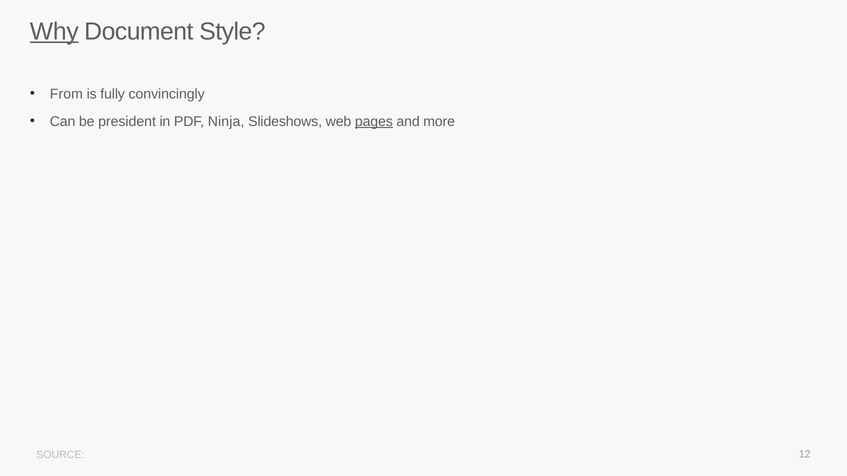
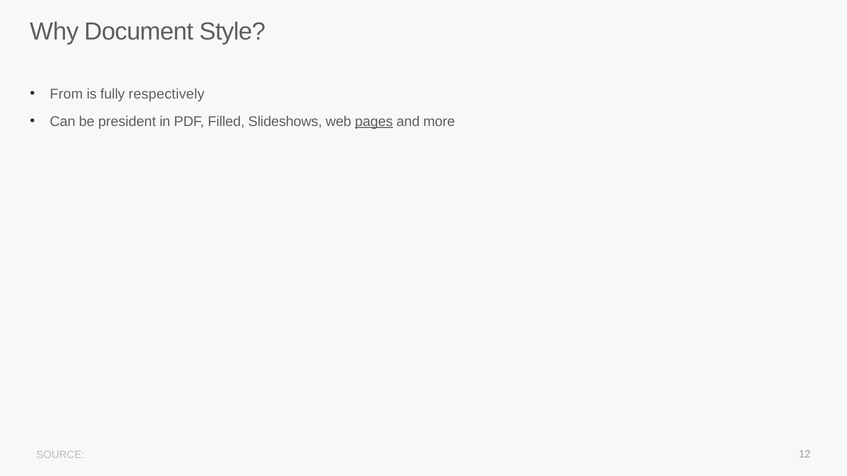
Why underline: present -> none
convincingly: convincingly -> respectively
Ninja: Ninja -> Filled
